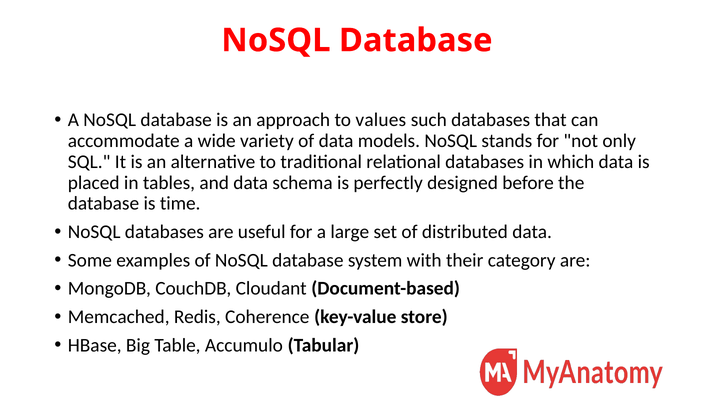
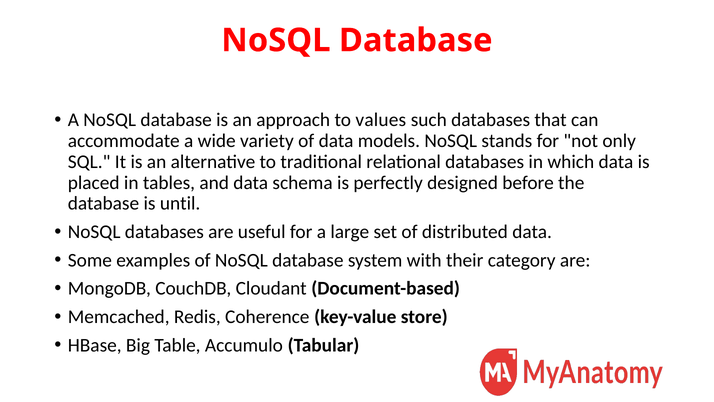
time: time -> until
